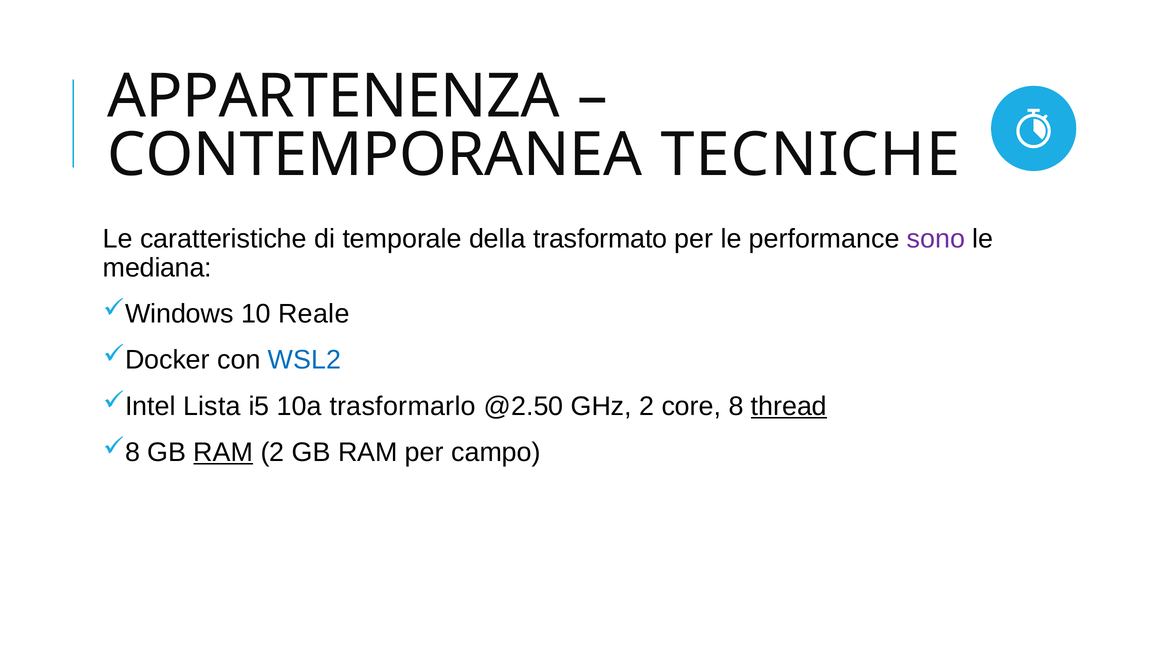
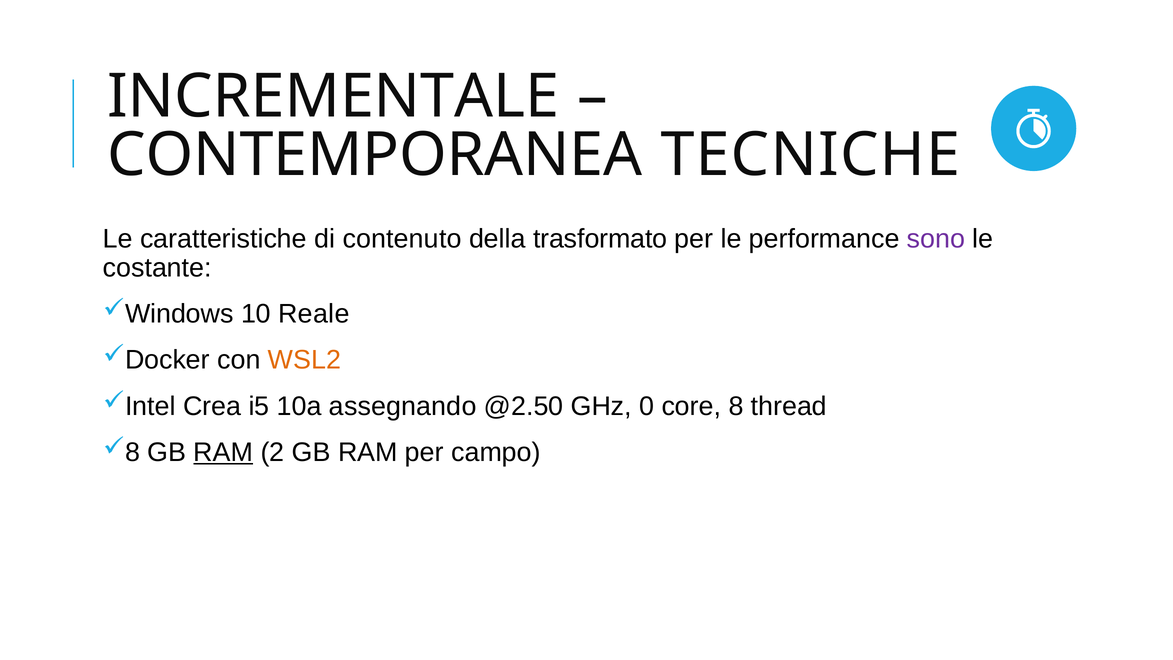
APPARTENENZA: APPARTENENZA -> INCREMENTALE
temporale: temporale -> contenuto
mediana: mediana -> costante
WSL2 colour: blue -> orange
Lista: Lista -> Crea
trasformarlo: trasformarlo -> assegnando
GHz 2: 2 -> 0
thread underline: present -> none
